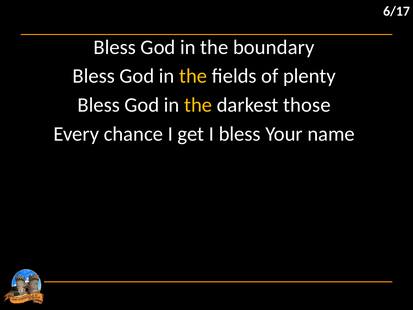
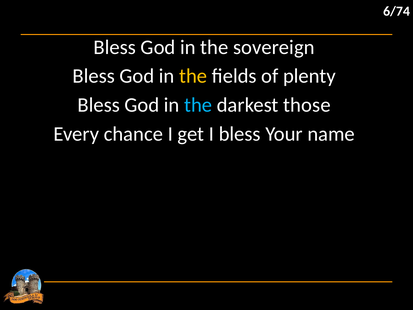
6/17: 6/17 -> 6/74
boundary: boundary -> sovereign
the at (198, 105) colour: yellow -> light blue
